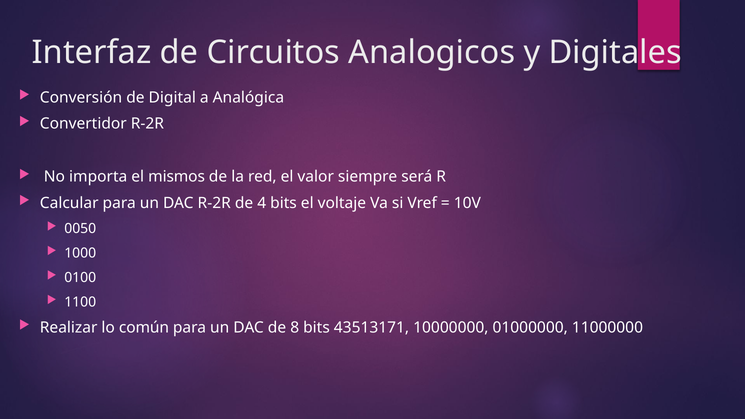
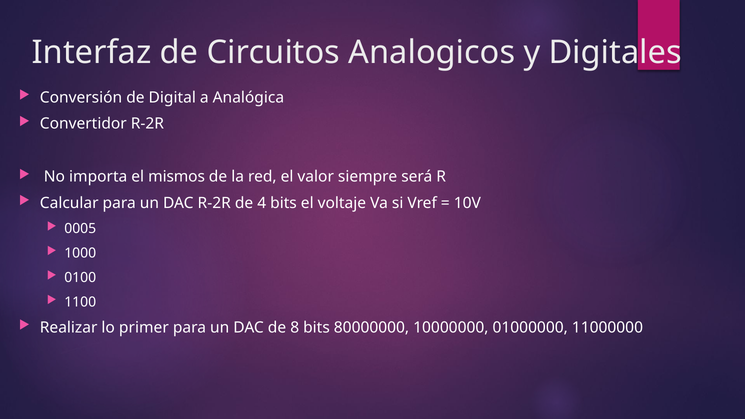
0050: 0050 -> 0005
común: común -> primer
43513171: 43513171 -> 80000000
